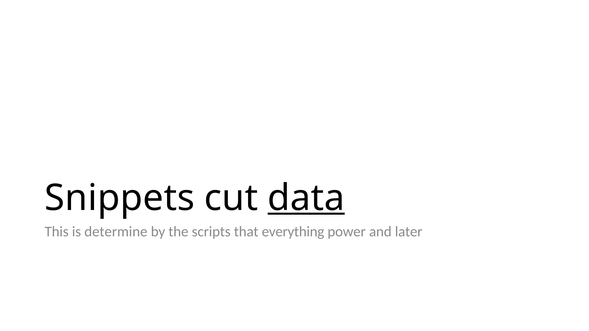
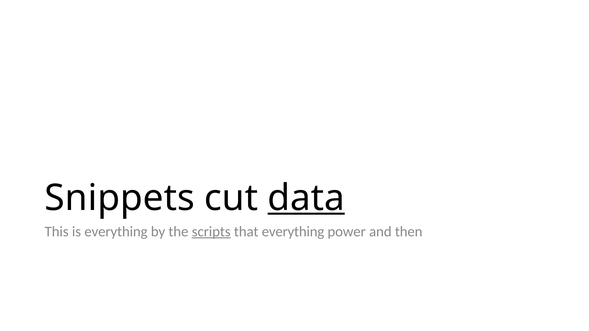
is determine: determine -> everything
scripts underline: none -> present
later: later -> then
